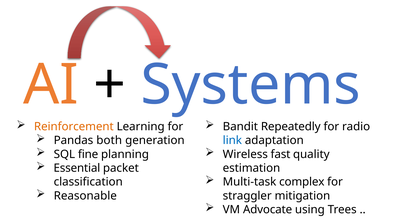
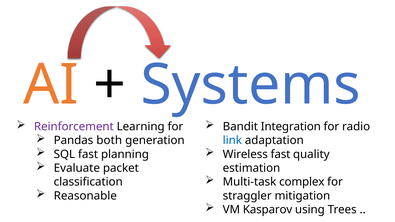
Reinforcement colour: orange -> purple
Repeatedly: Repeatedly -> Integration
SQL fine: fine -> fast
Essential: Essential -> Evaluate
Advocate: Advocate -> Kasparov
